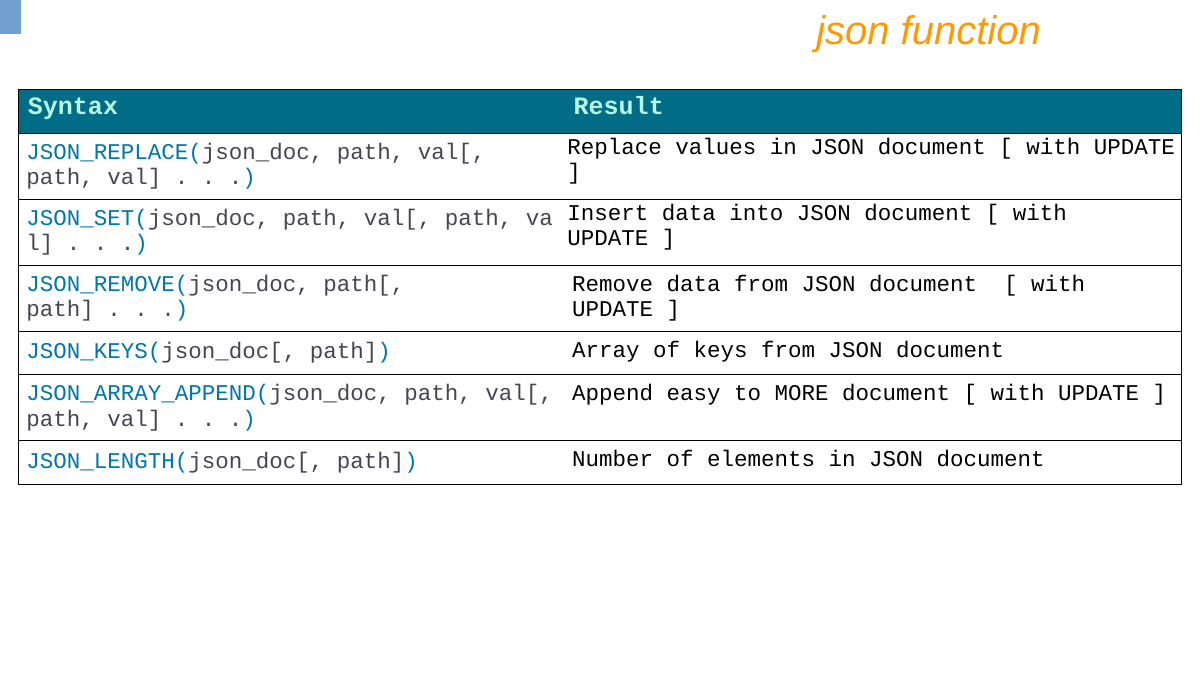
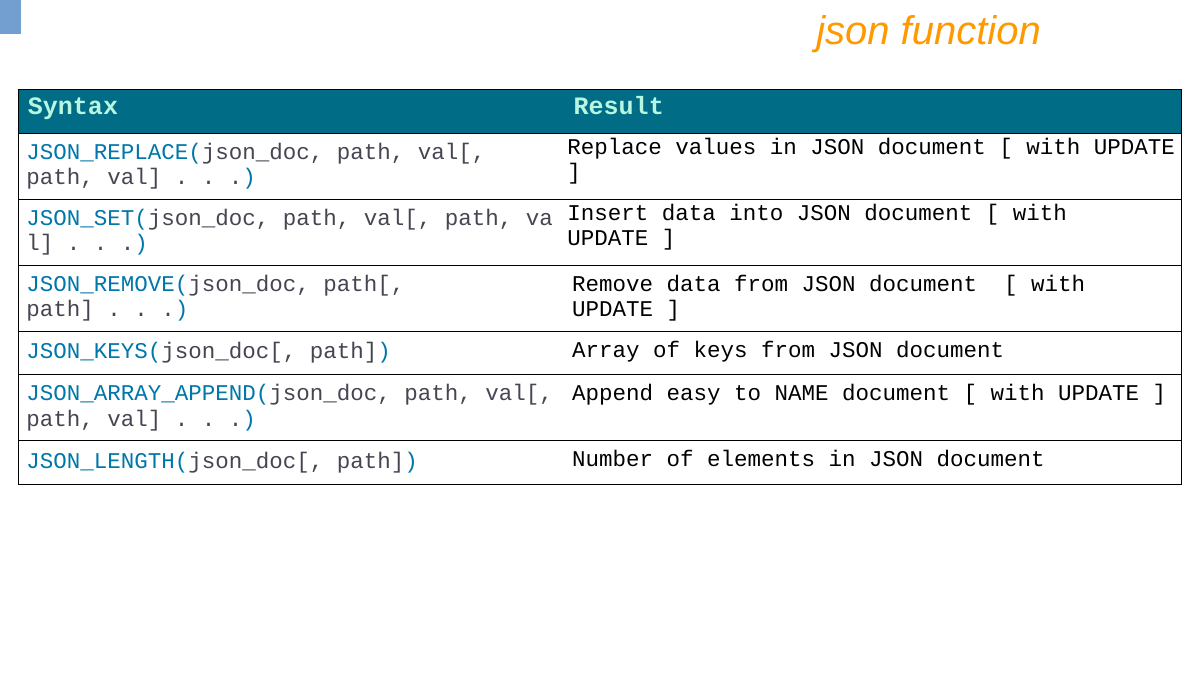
MORE: MORE -> NAME
